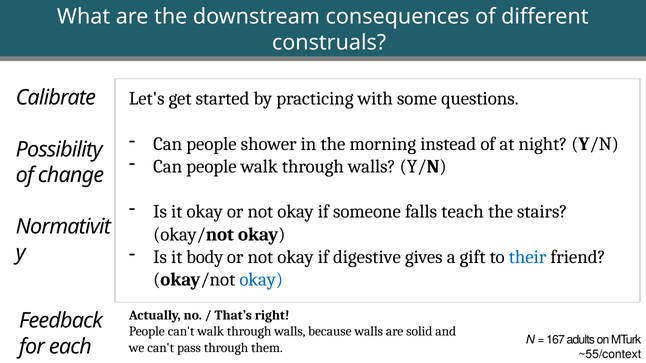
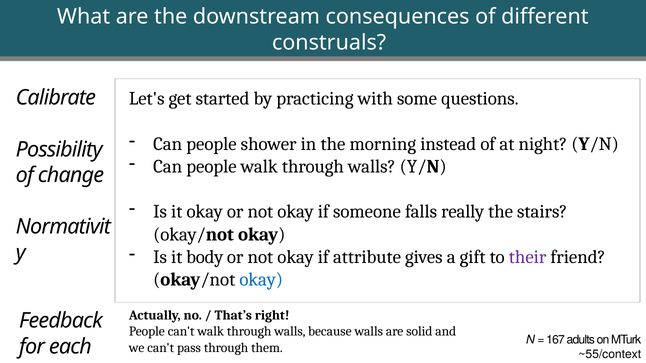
teach: teach -> really
digestive: digestive -> attribute
their colour: blue -> purple
